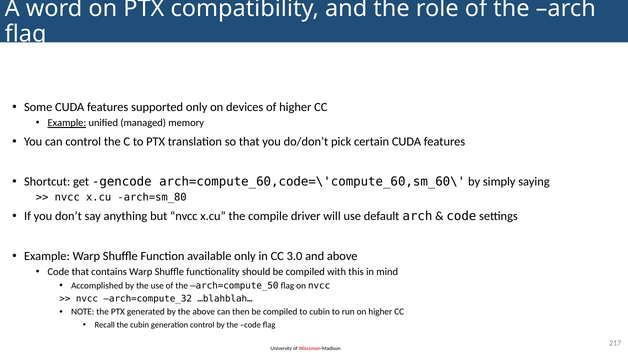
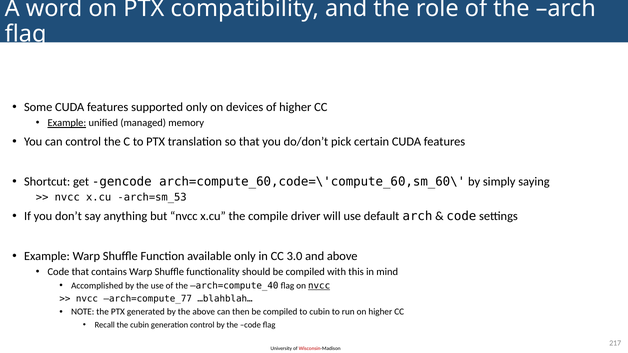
arch=sm_80: arch=sm_80 -> arch=sm_53
arch=compute_50: arch=compute_50 -> arch=compute_40
nvcc at (319, 286) underline: none -> present
arch=compute_32: arch=compute_32 -> arch=compute_77
